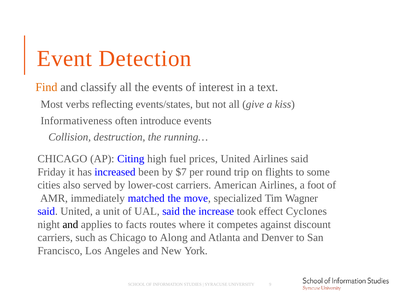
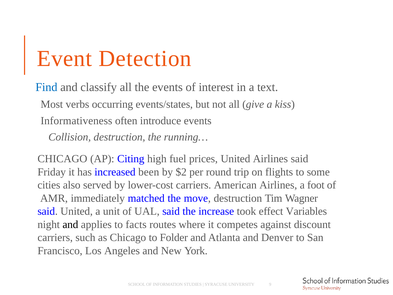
Find colour: orange -> blue
reflecting: reflecting -> occurring
$7: $7 -> $2
move specialized: specialized -> destruction
Cyclones: Cyclones -> Variables
Along: Along -> Folder
